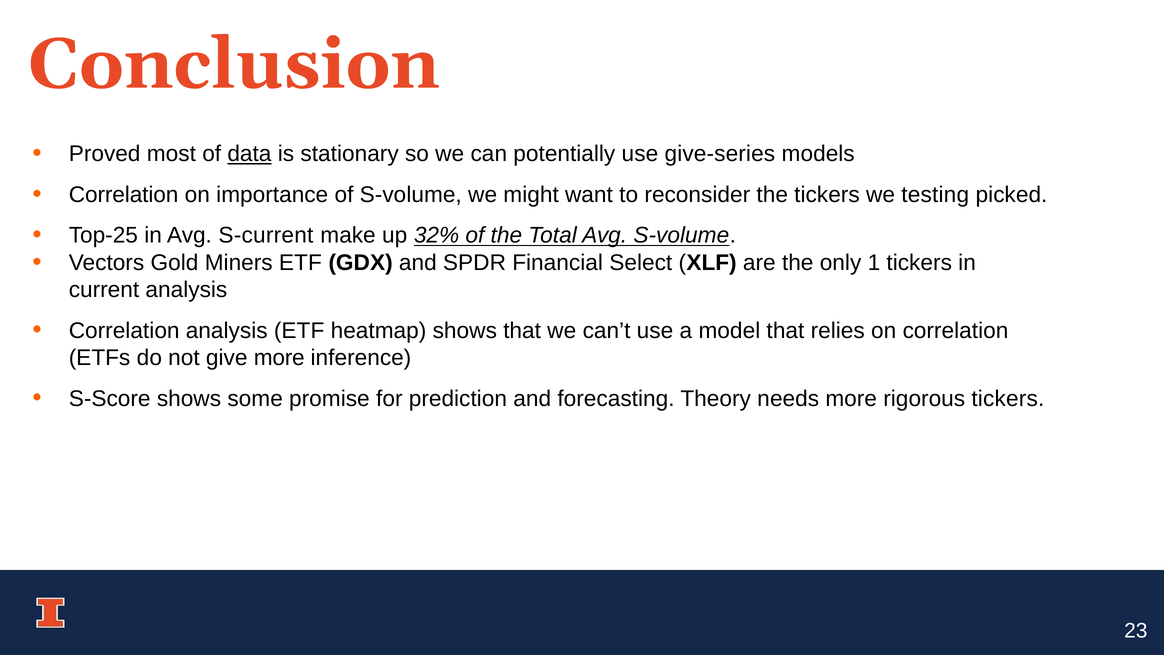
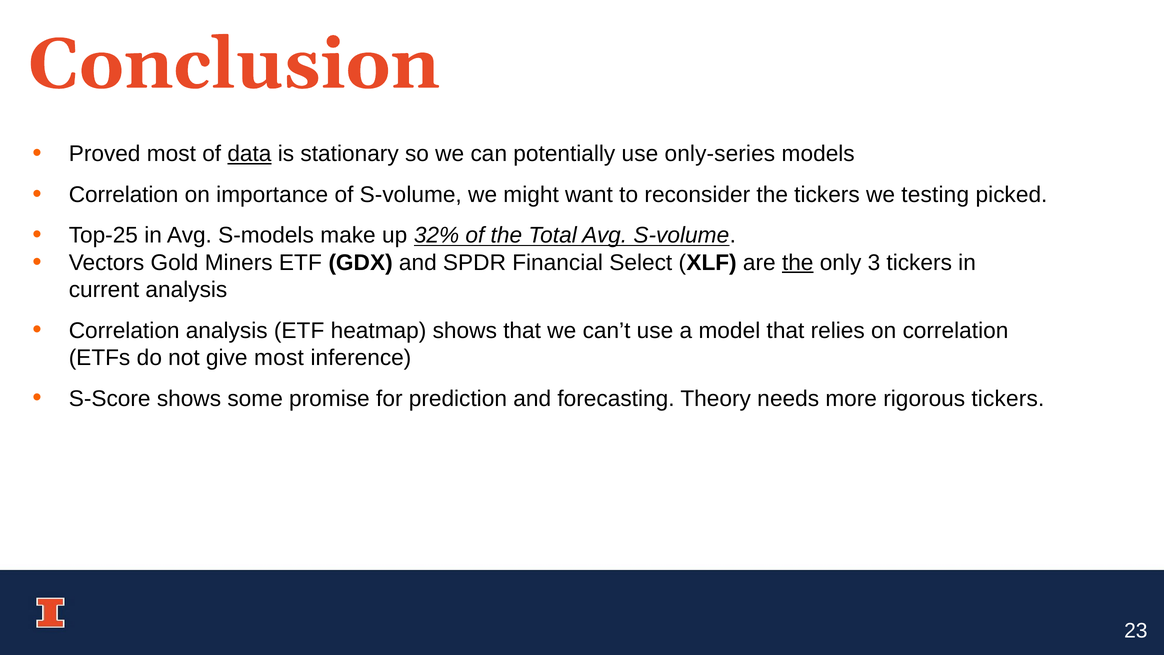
give-series: give-series -> only-series
S-current: S-current -> S-models
the at (798, 263) underline: none -> present
1: 1 -> 3
give more: more -> most
